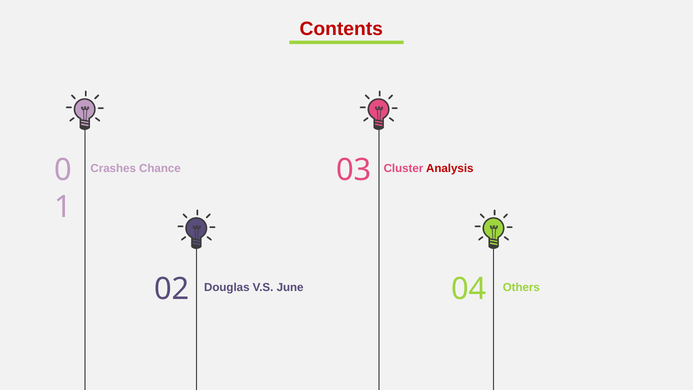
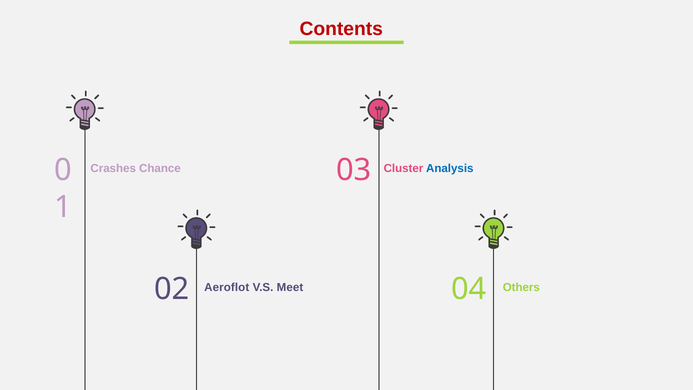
Analysis colour: red -> blue
Douglas: Douglas -> Aeroflot
June: June -> Meet
